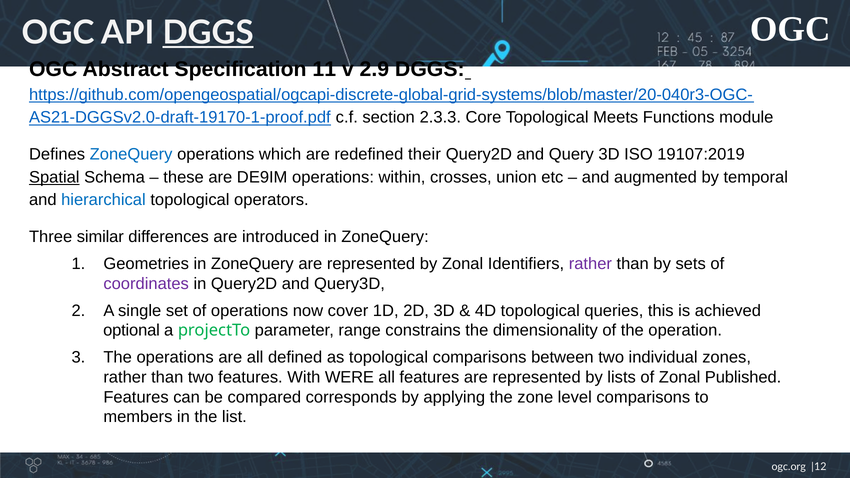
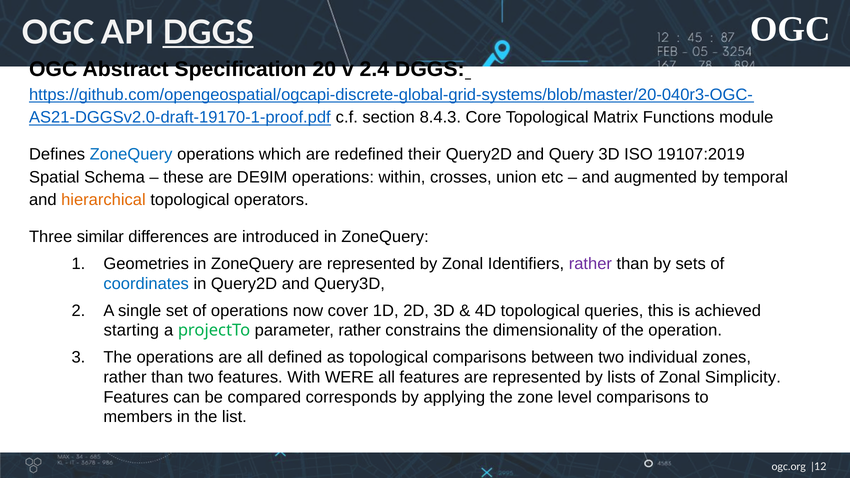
11: 11 -> 20
2.9: 2.9 -> 2.4
2.3.3: 2.3.3 -> 8.4.3
Meets: Meets -> Matrix
Spatial underline: present -> none
hierarchical colour: blue -> orange
coordinates colour: purple -> blue
optional: optional -> starting
parameter range: range -> rather
Published: Published -> Simplicity
